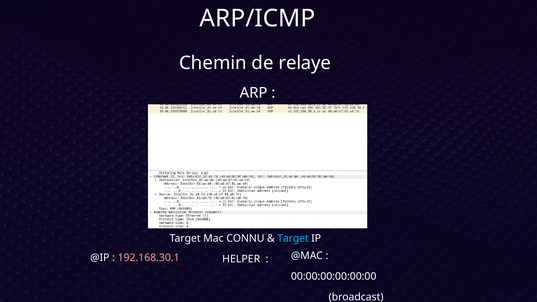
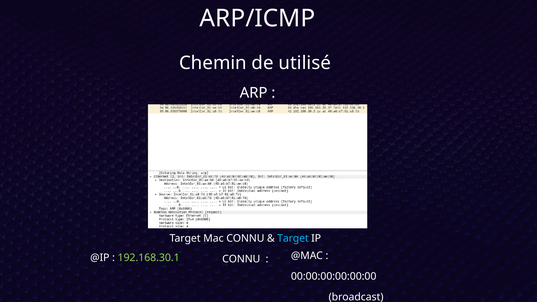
relaye: relaye -> utilisé
192.168.30.1 colour: pink -> light green
HELPER at (241, 259): HELPER -> CONNU
